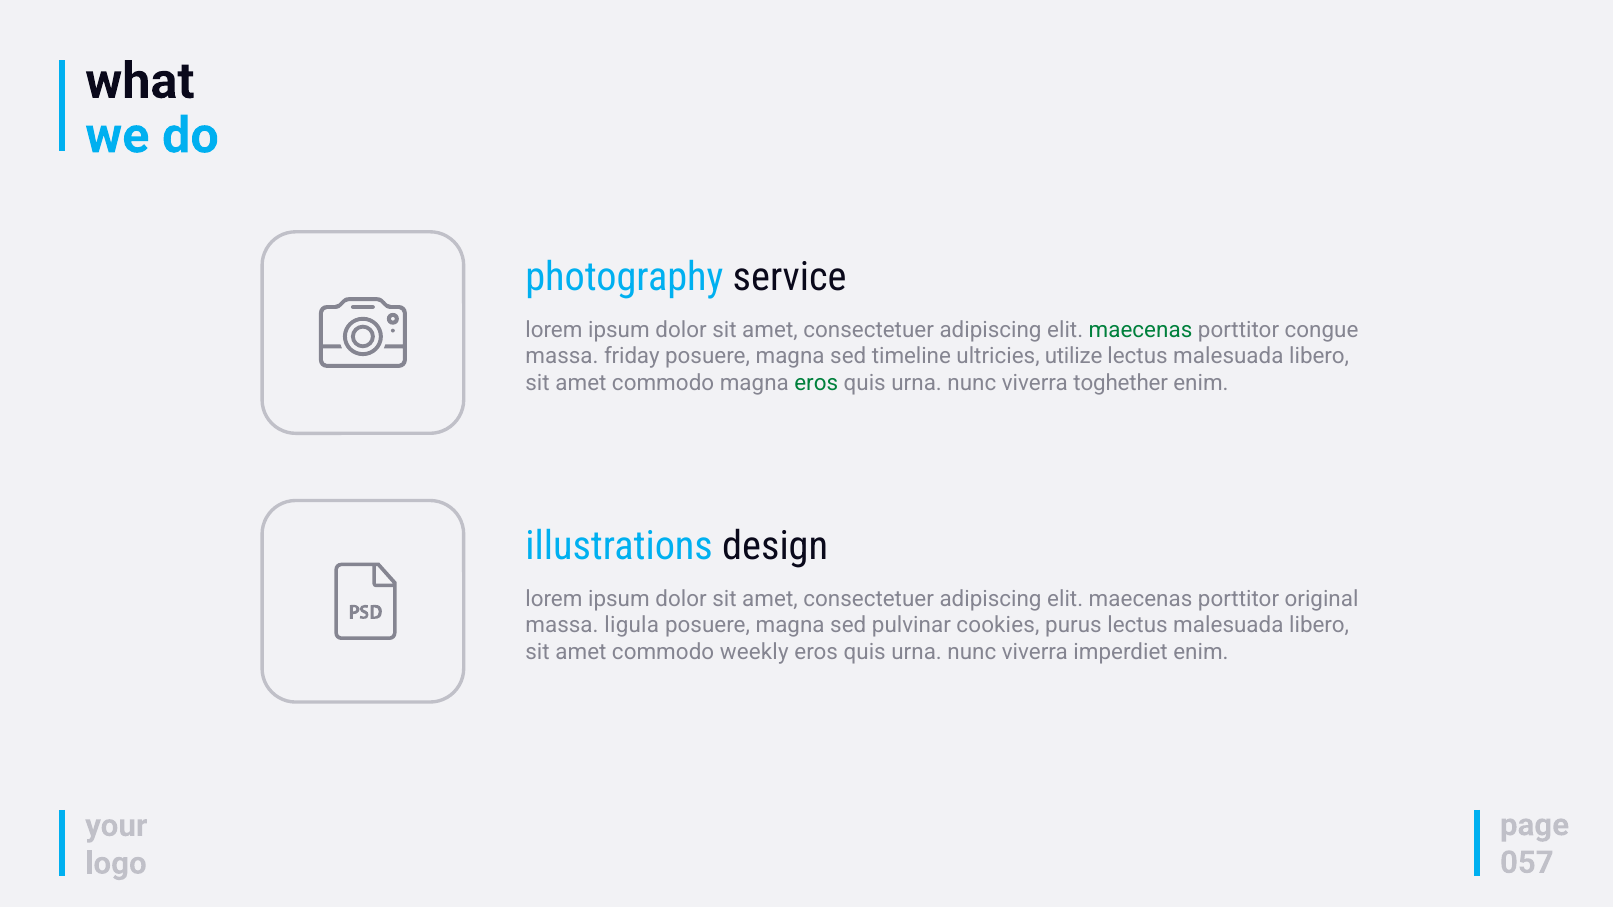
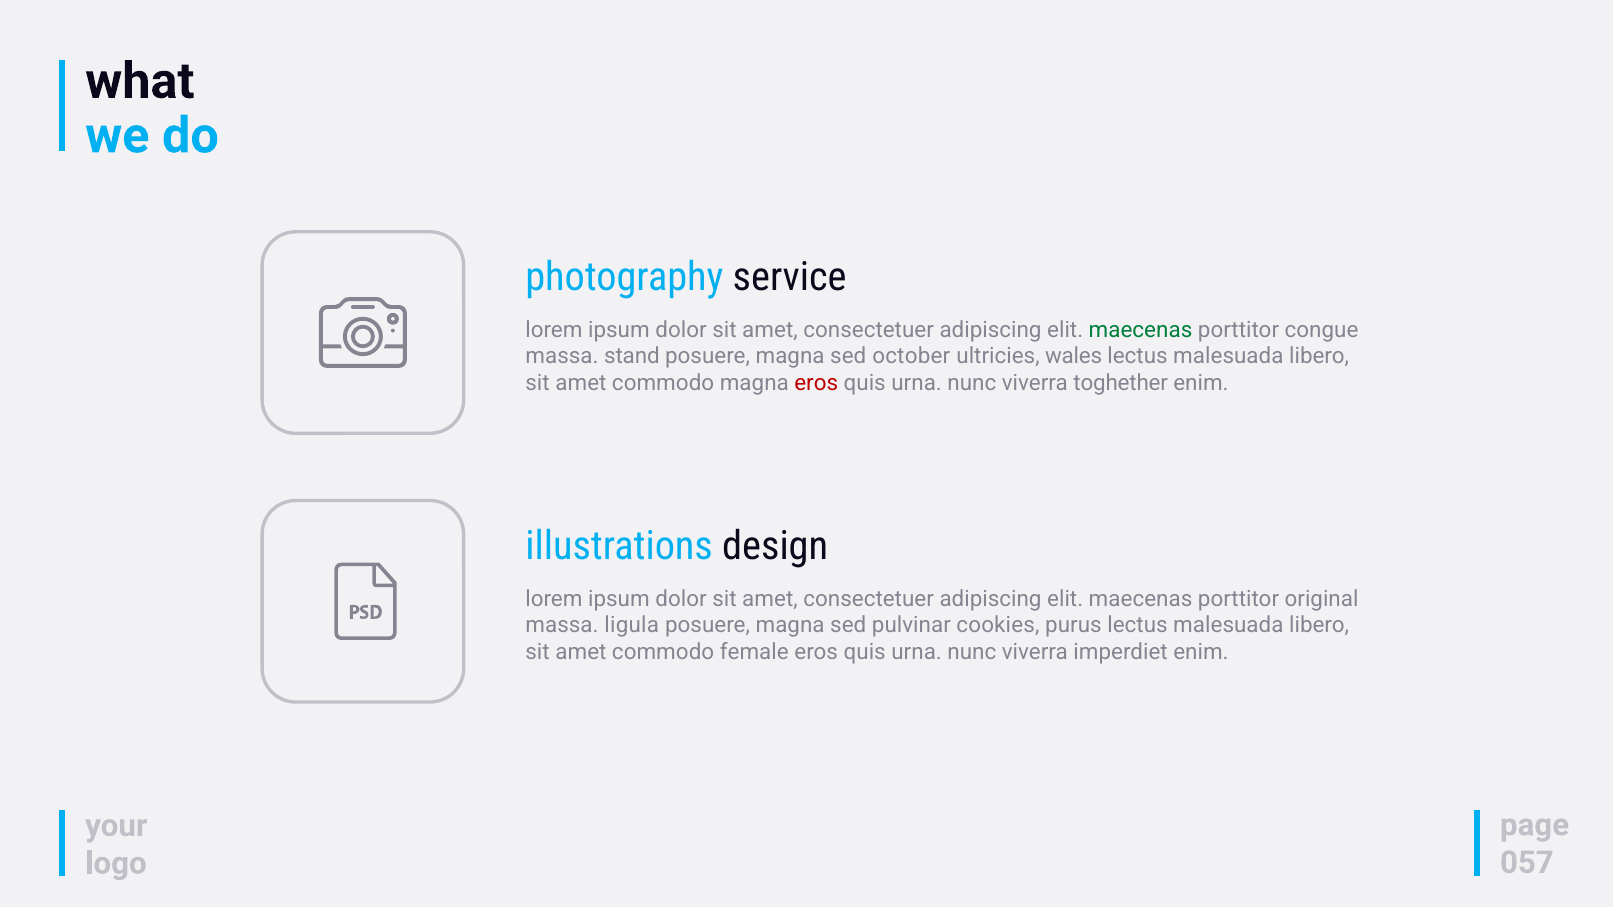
friday: friday -> stand
timeline: timeline -> october
utilize: utilize -> wales
eros at (816, 384) colour: green -> red
weekly: weekly -> female
